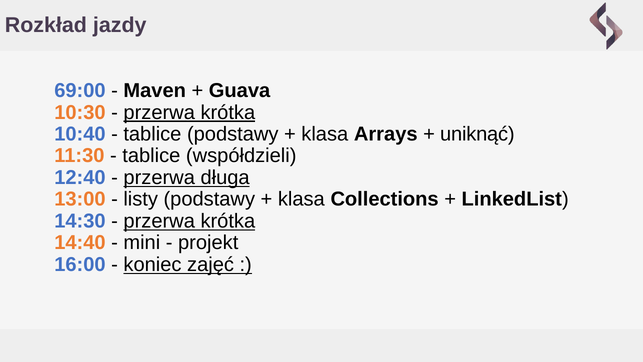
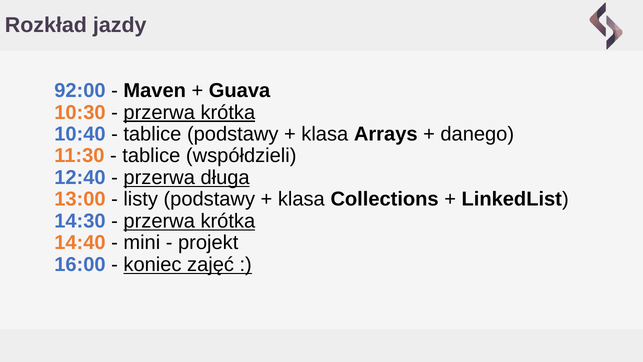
69:00: 69:00 -> 92:00
uniknąć: uniknąć -> danego
